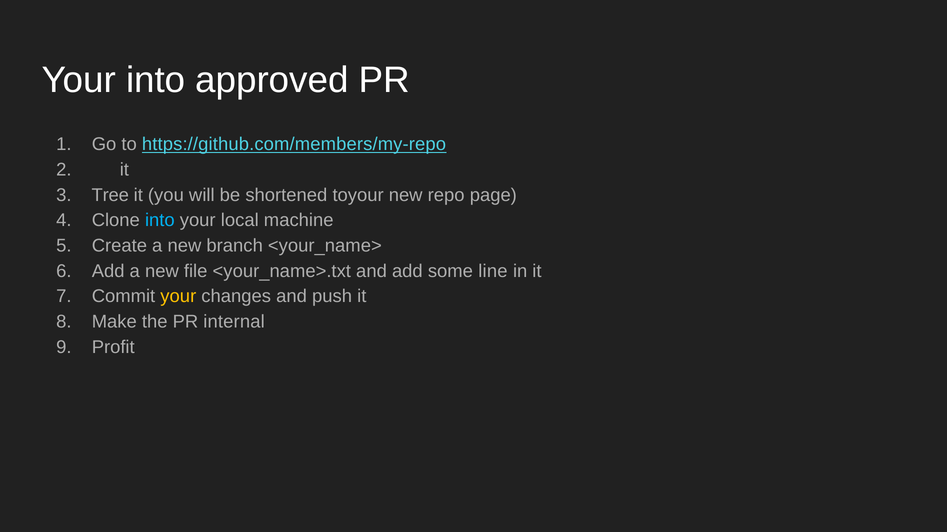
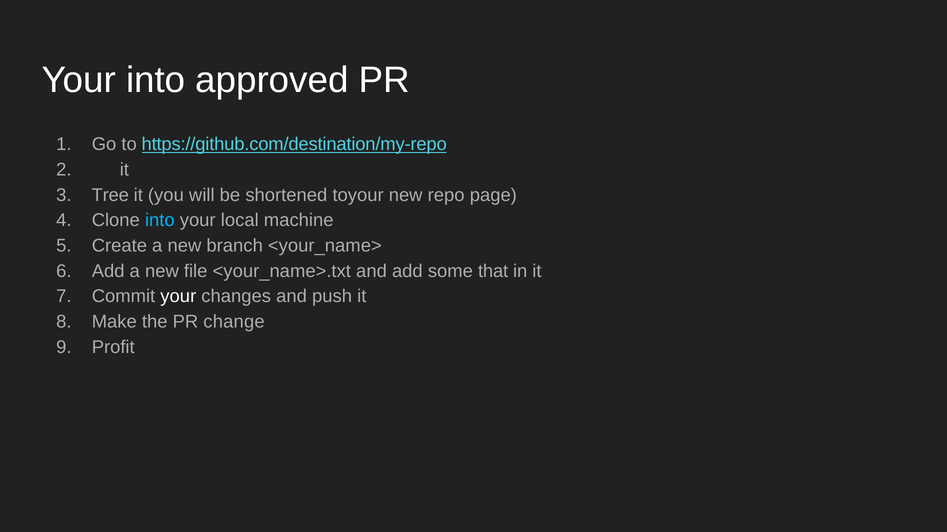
https://github.com/members/my-repo: https://github.com/members/my-repo -> https://github.com/destination/my-repo
line: line -> that
your at (178, 297) colour: yellow -> white
internal: internal -> change
